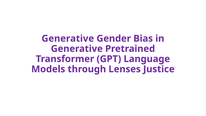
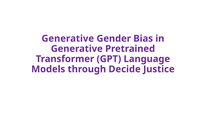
Lenses: Lenses -> Decide
